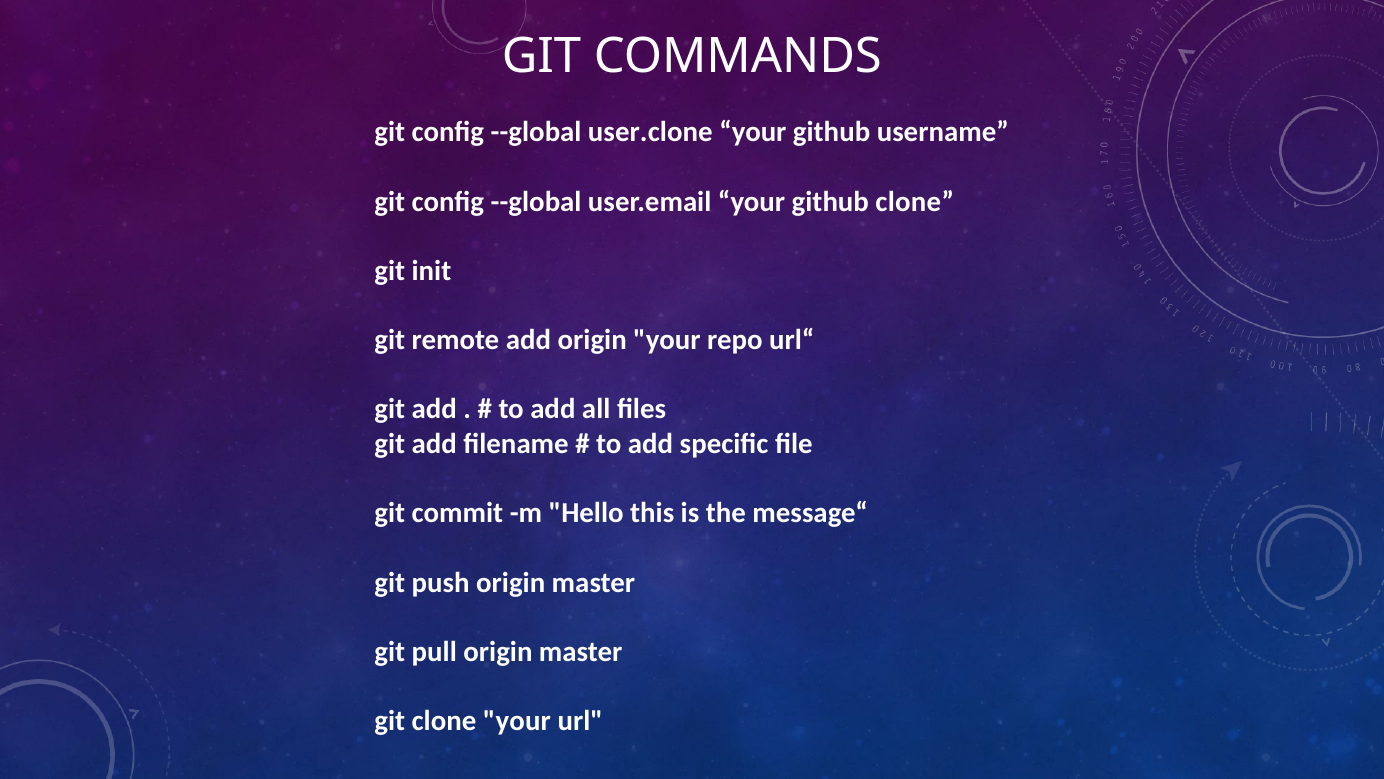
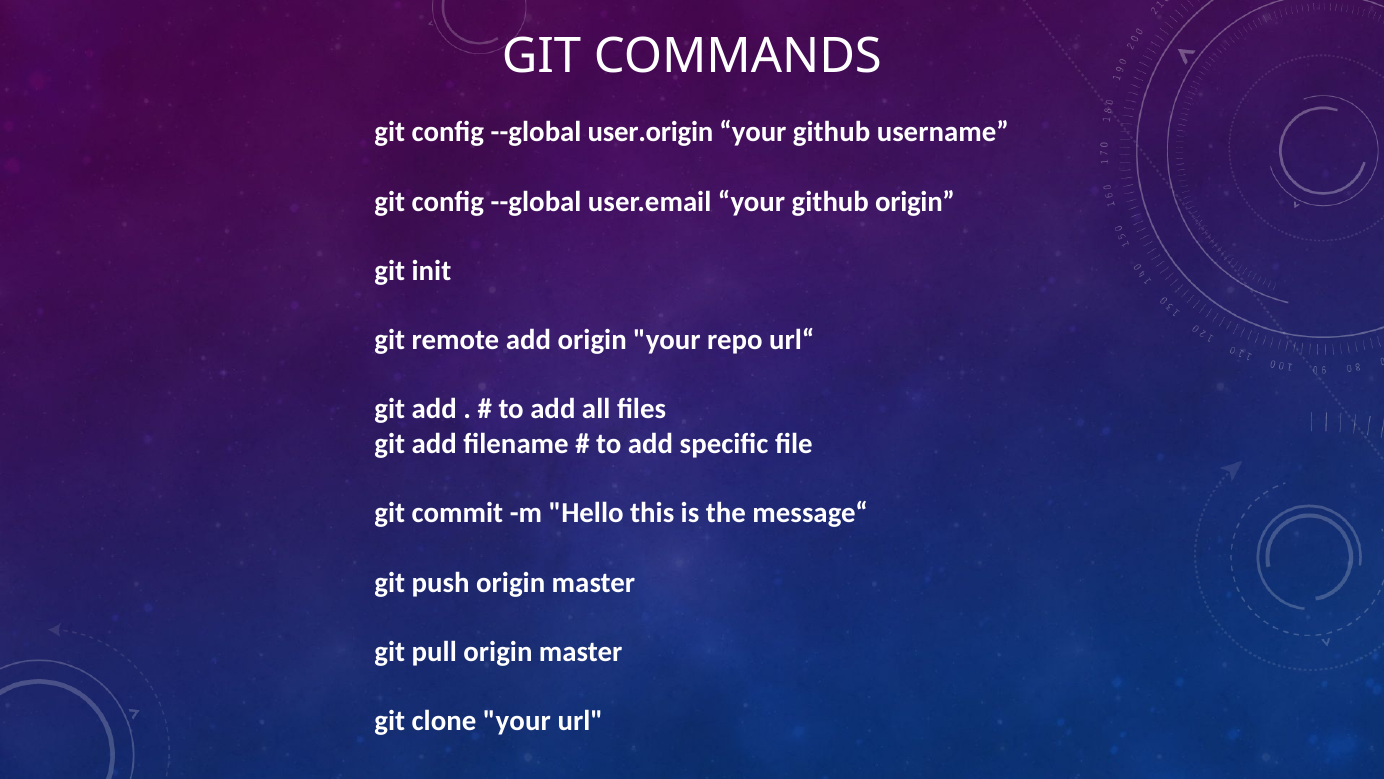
user.clone: user.clone -> user.origin
github clone: clone -> origin
